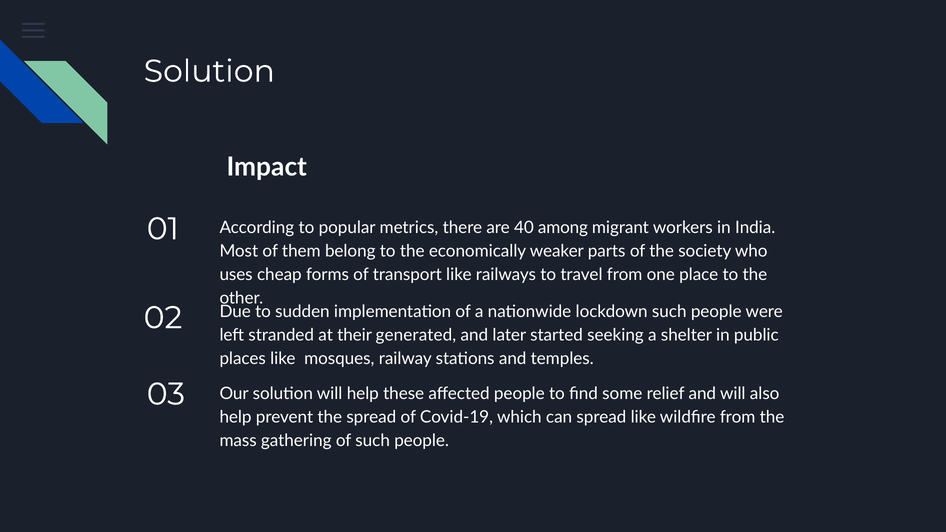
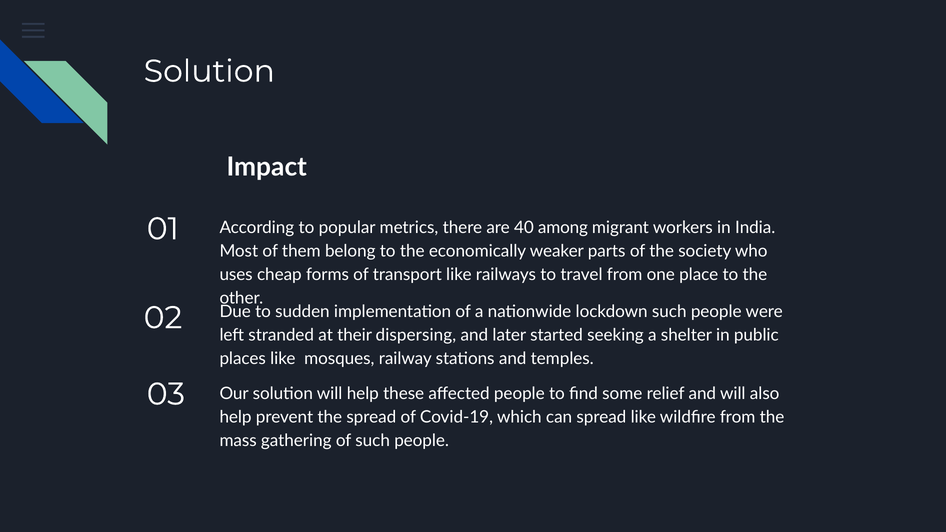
generated: generated -> dispersing
